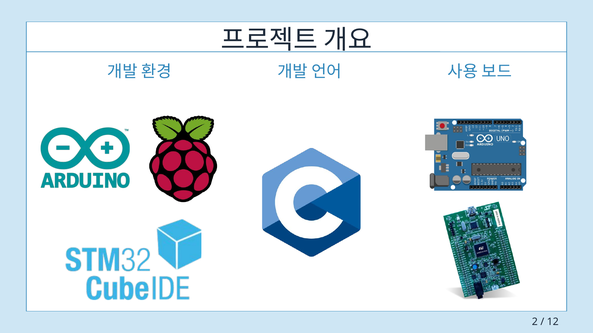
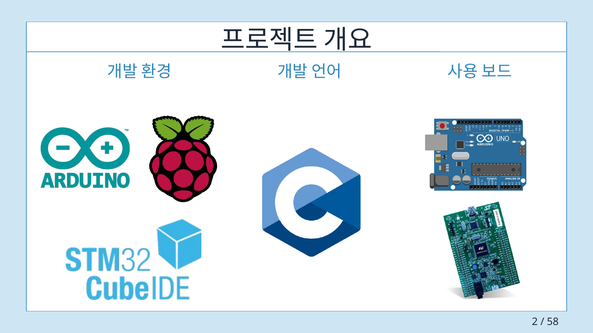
12: 12 -> 58
